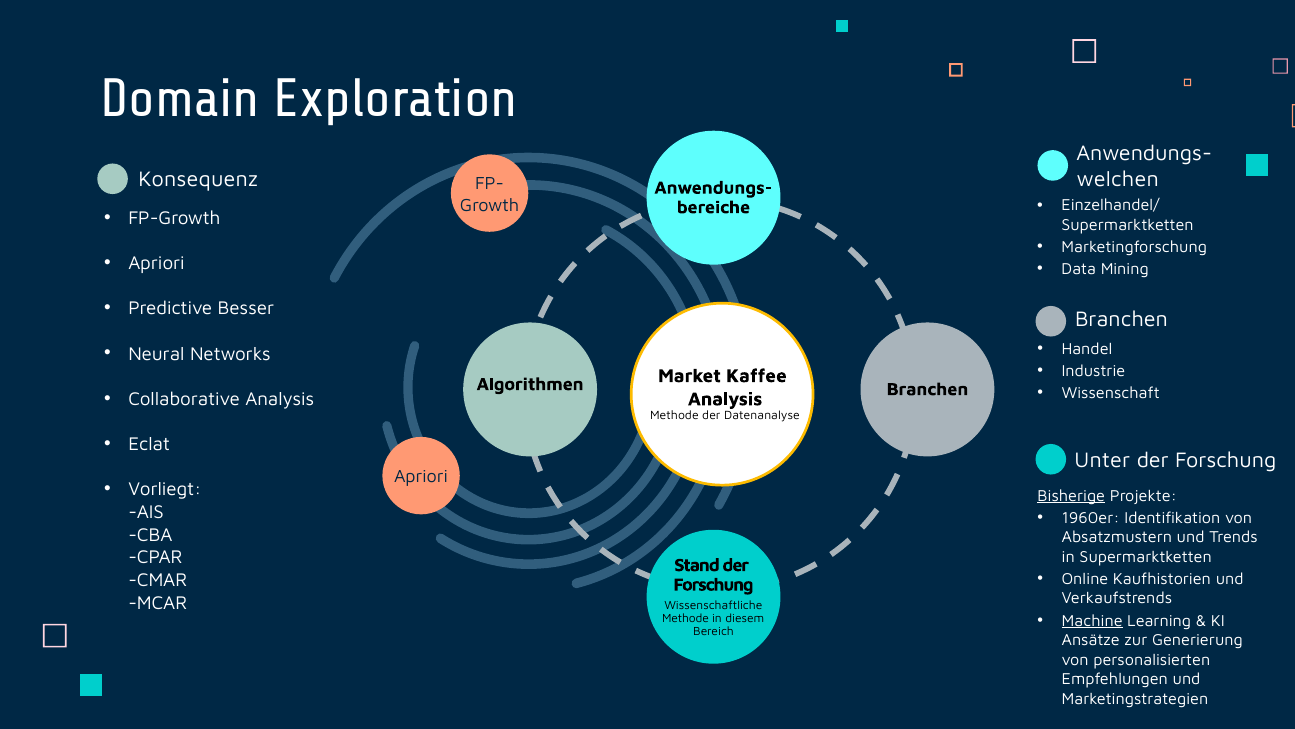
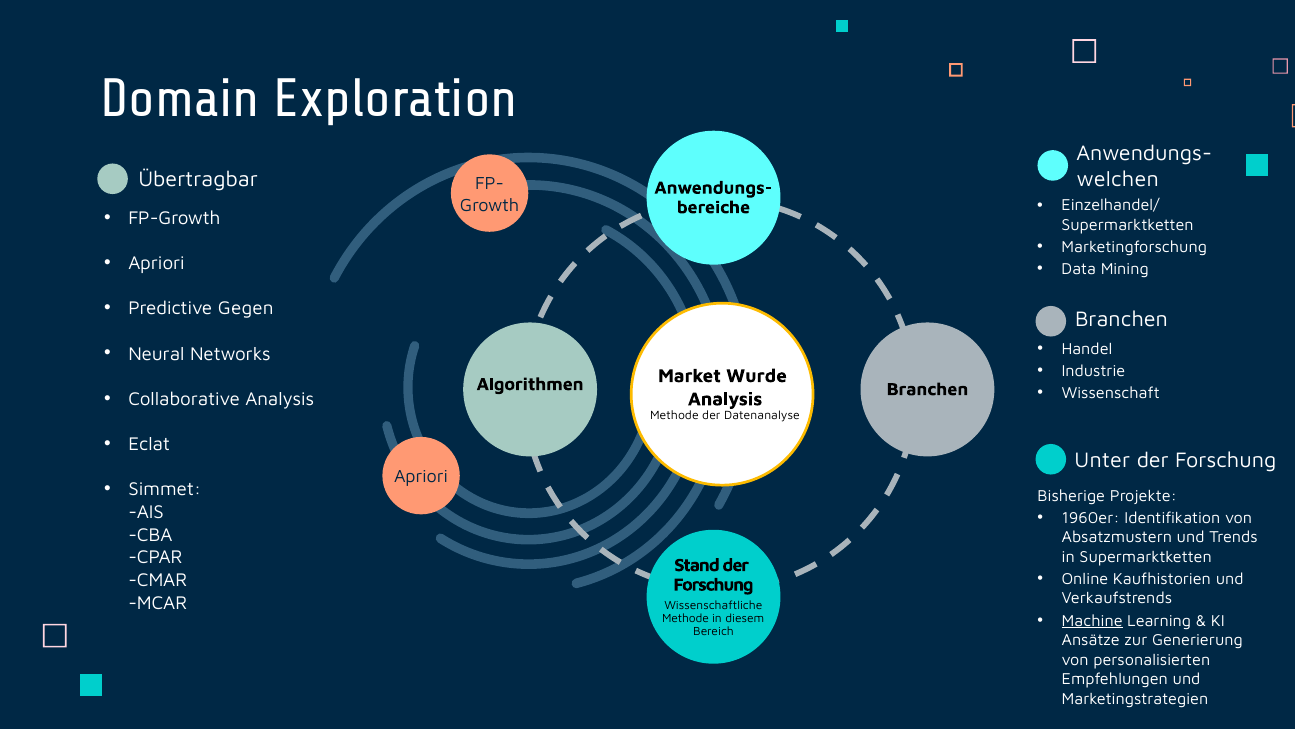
Konsequenz: Konsequenz -> Übertragbar
Besser: Besser -> Gegen
Kaffee: Kaffee -> Wurde
Vorliegt: Vorliegt -> Simmet
Bisherige underline: present -> none
